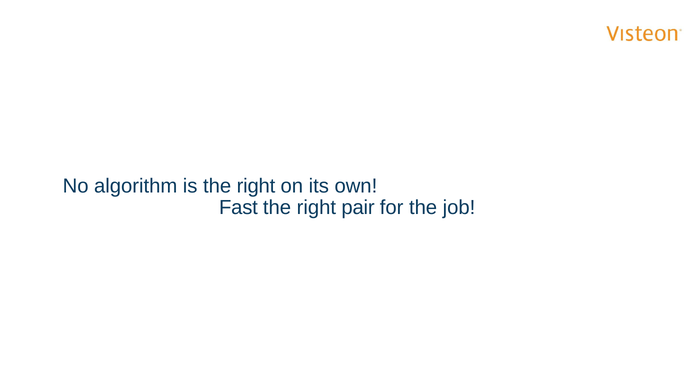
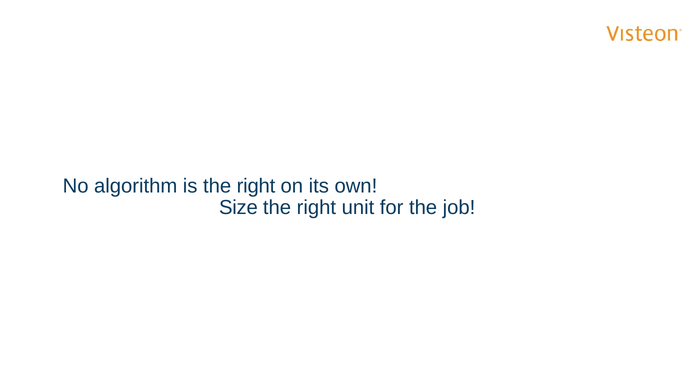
Fast: Fast -> Size
pair: pair -> unit
